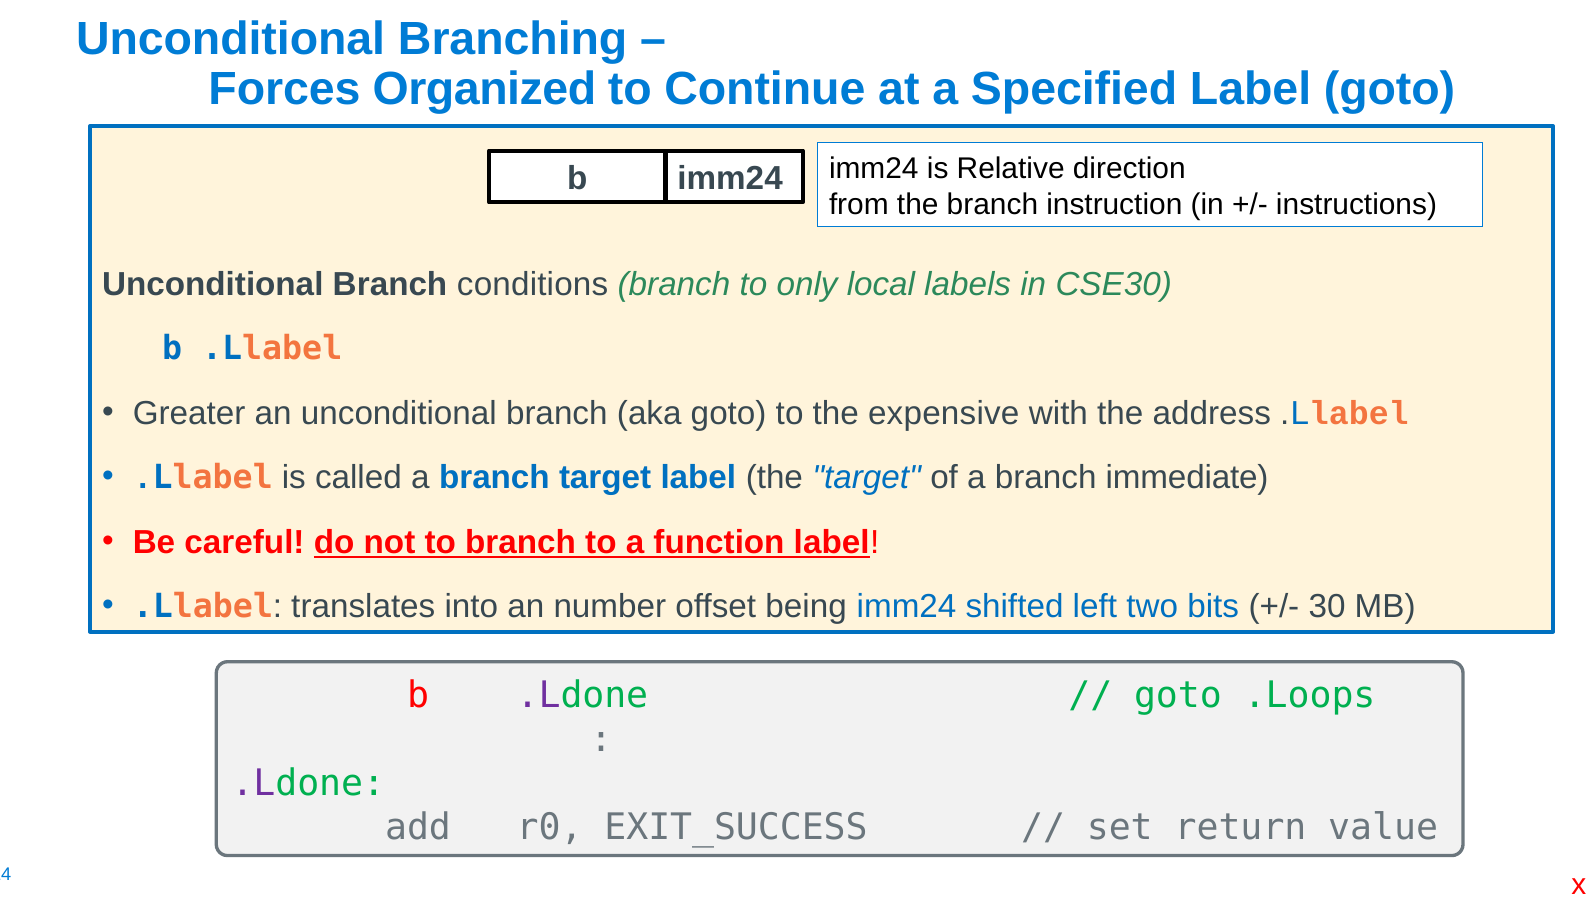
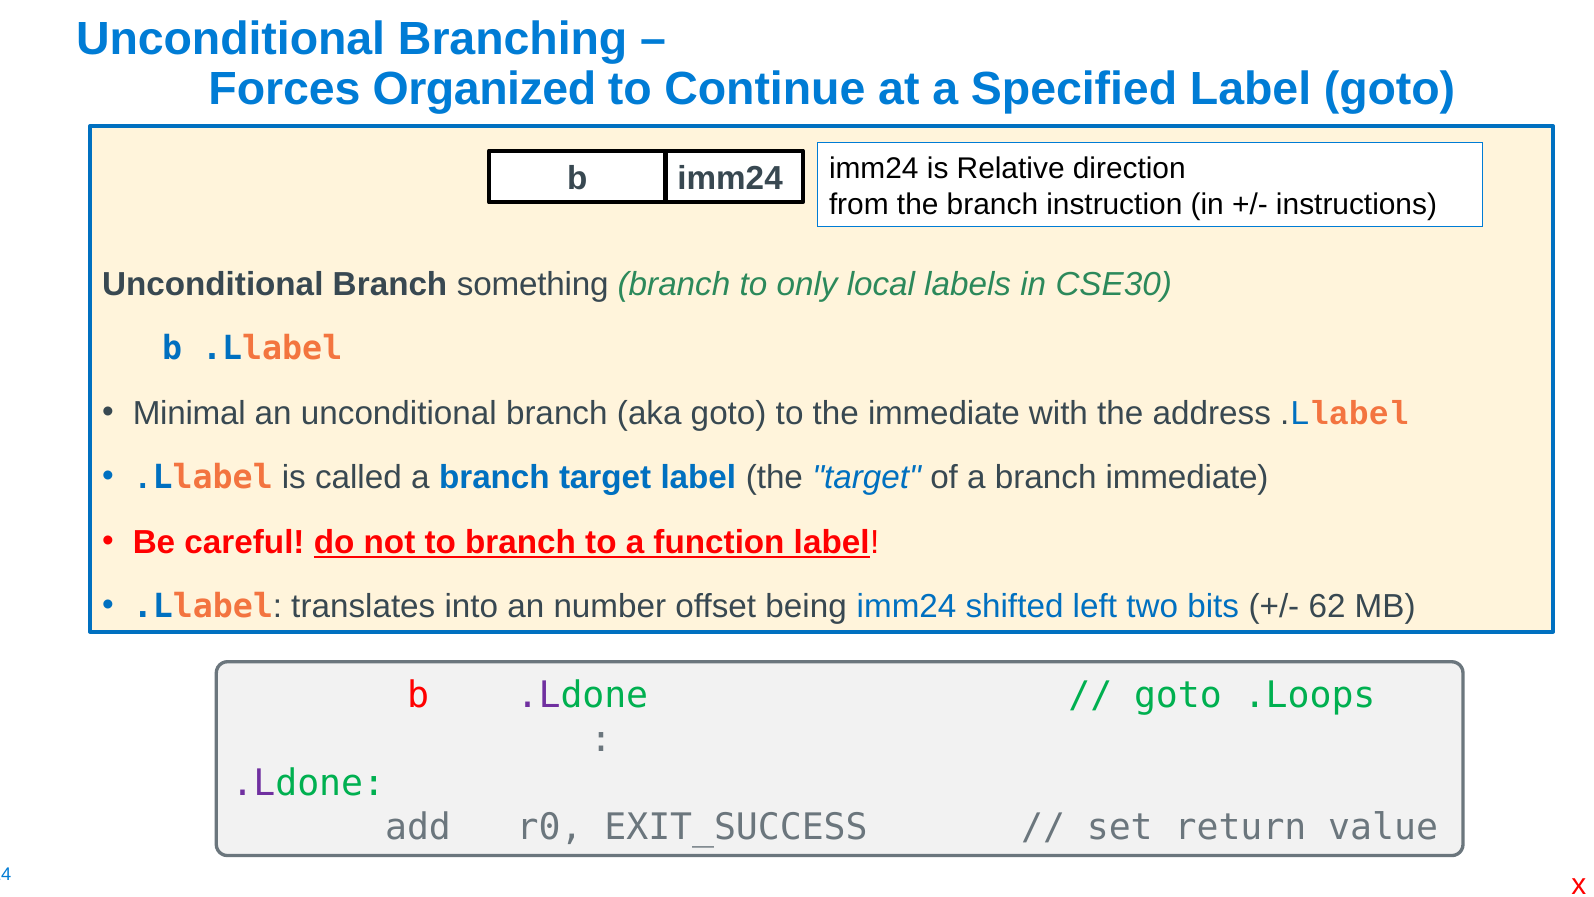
conditions: conditions -> something
Greater: Greater -> Minimal
the expensive: expensive -> immediate
30: 30 -> 62
